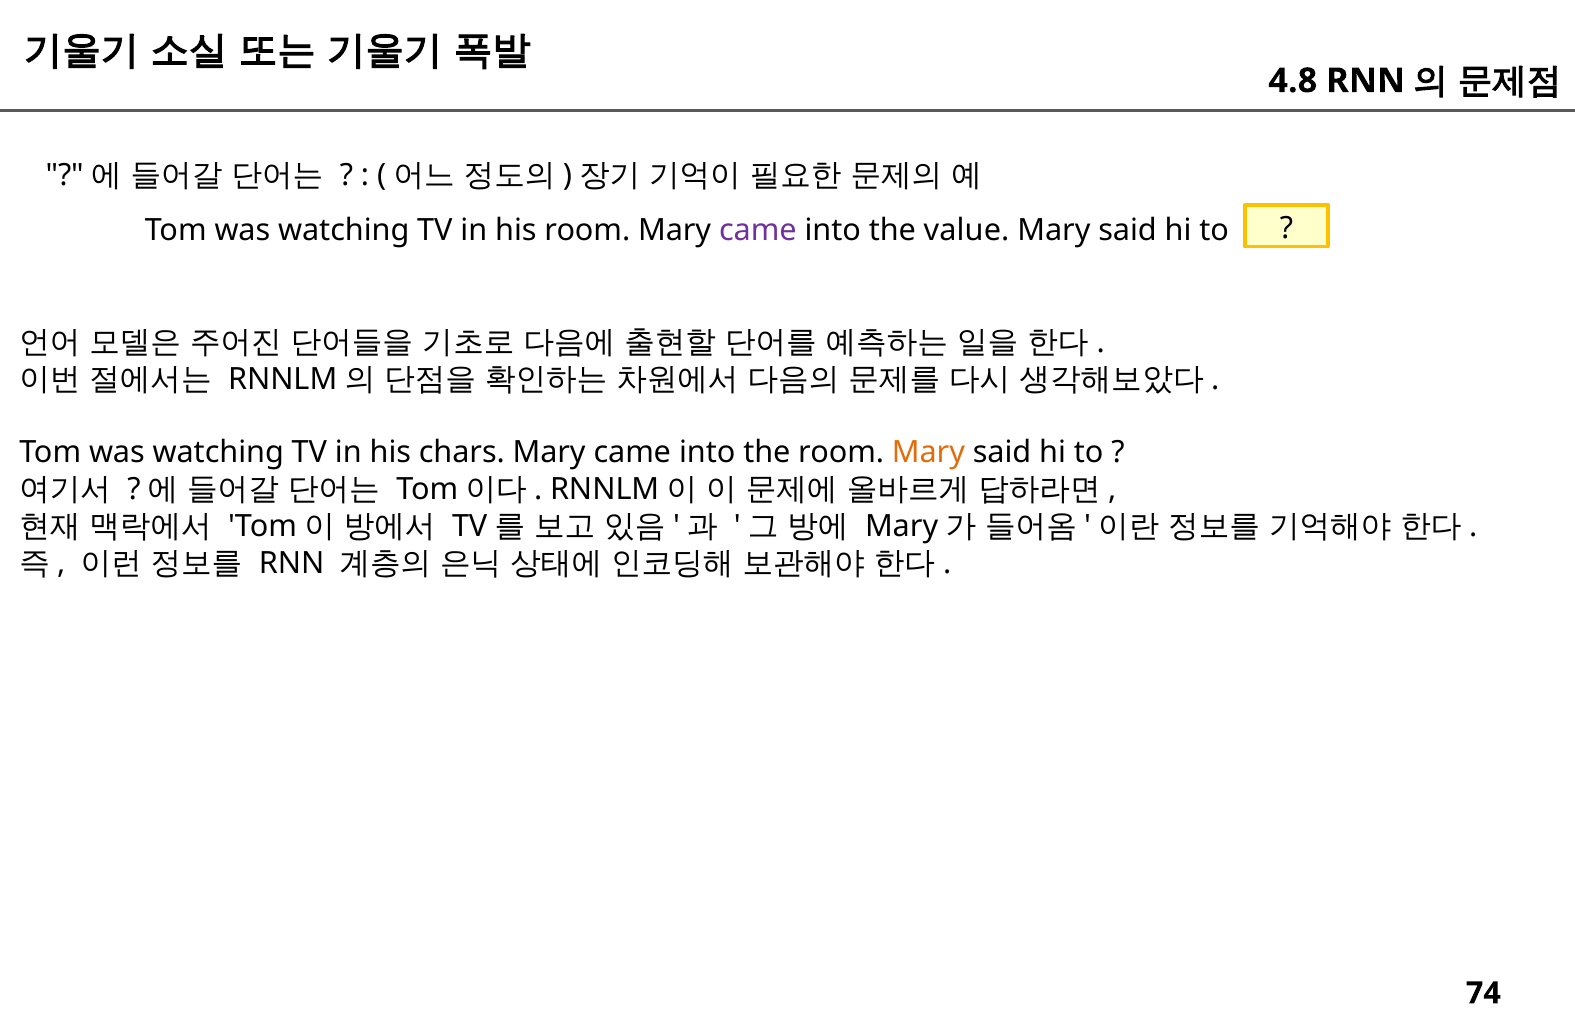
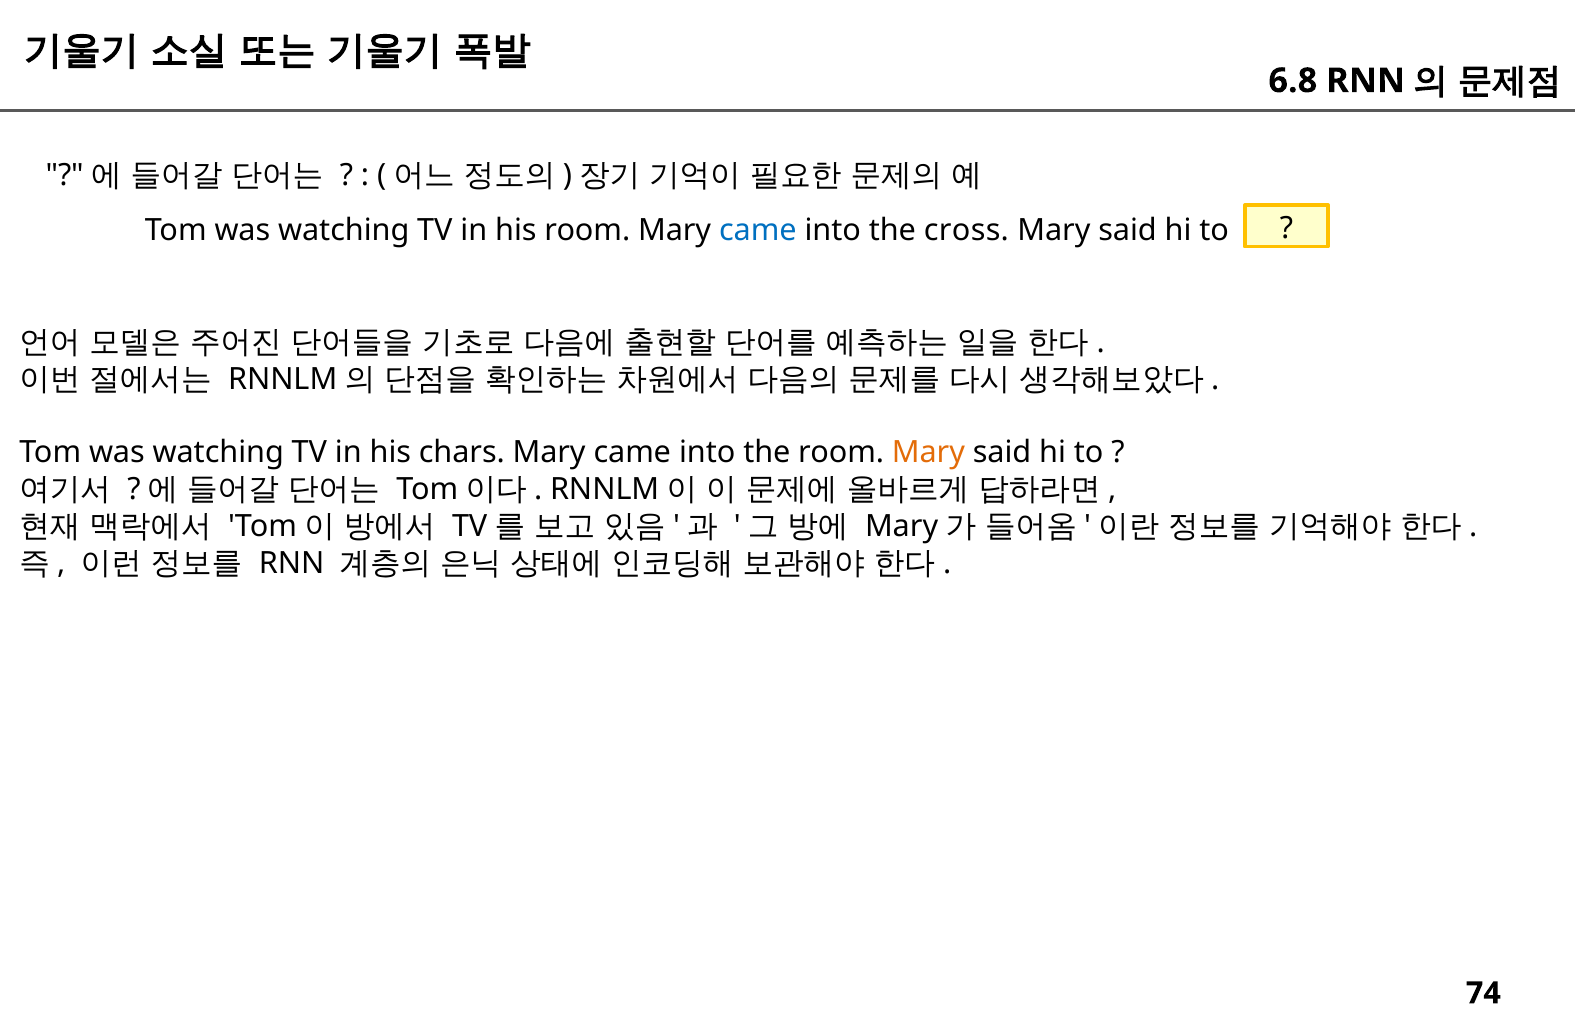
4.8: 4.8 -> 6.8
came at (758, 231) colour: purple -> blue
value: value -> cross
